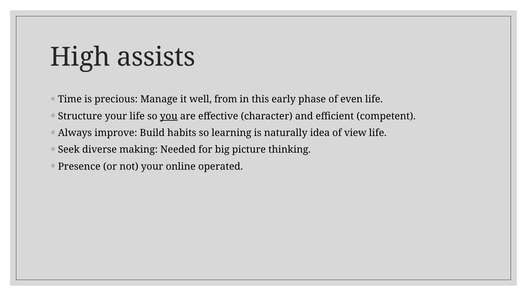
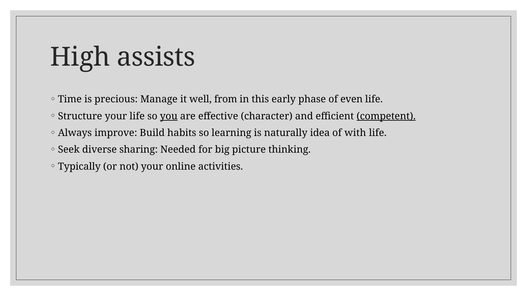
competent underline: none -> present
view: view -> with
making: making -> sharing
Presence: Presence -> Typically
operated: operated -> activities
